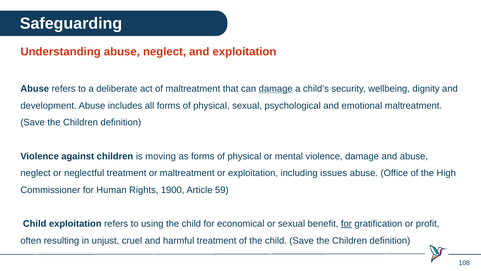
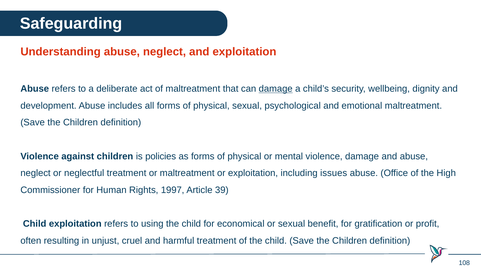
moving: moving -> policies
1900: 1900 -> 1997
59: 59 -> 39
for at (346, 223) underline: present -> none
